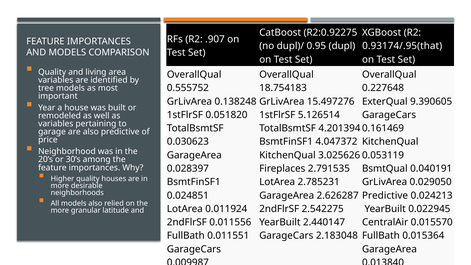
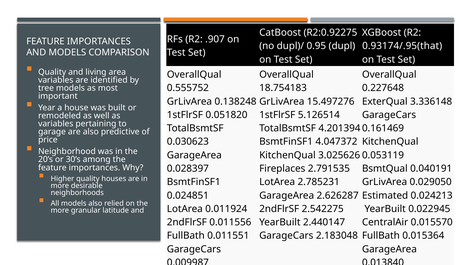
9.390605: 9.390605 -> 3.336148
Predictive at (385, 195): Predictive -> Estimated
